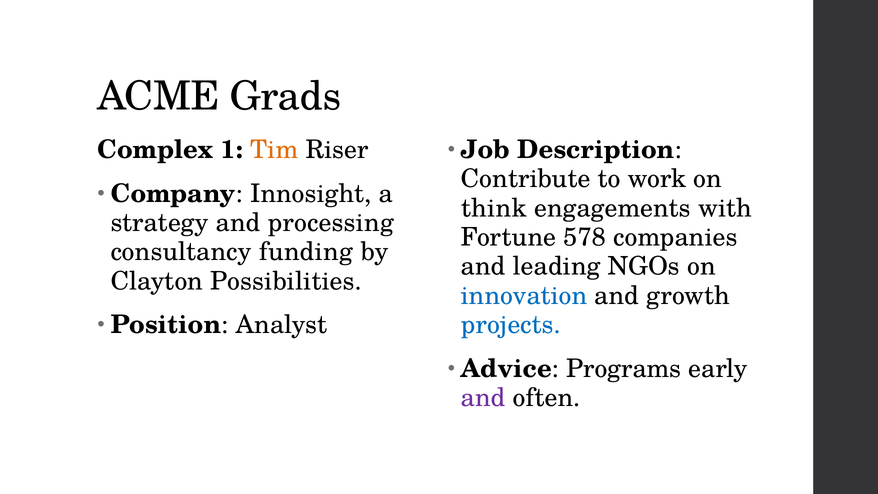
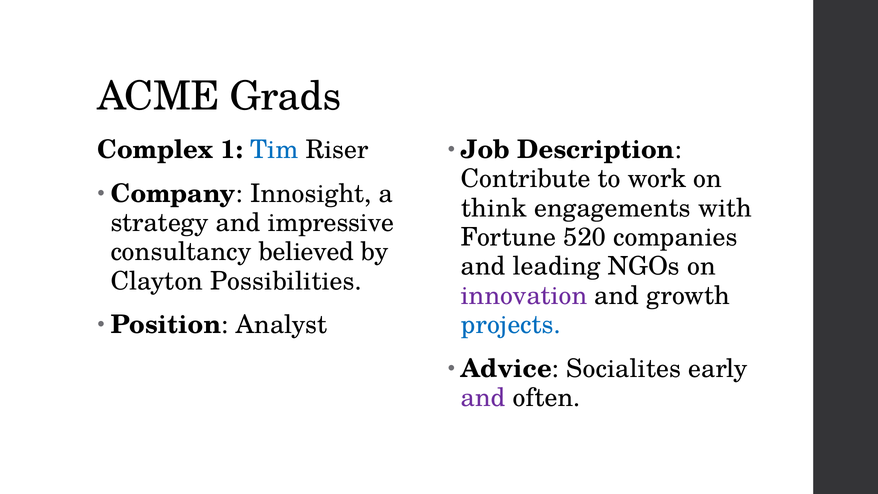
Tim colour: orange -> blue
processing: processing -> impressive
578: 578 -> 520
funding: funding -> believed
innovation colour: blue -> purple
Programs: Programs -> Socialites
